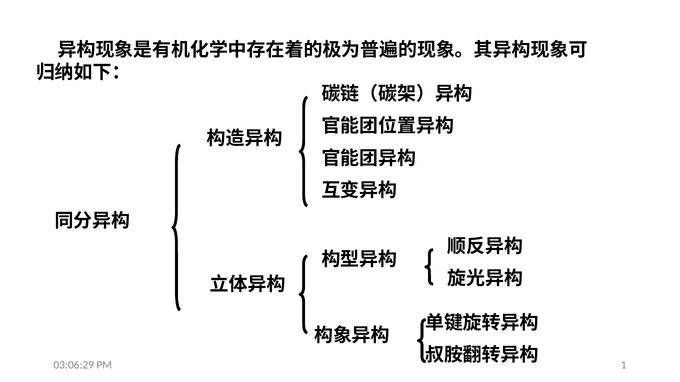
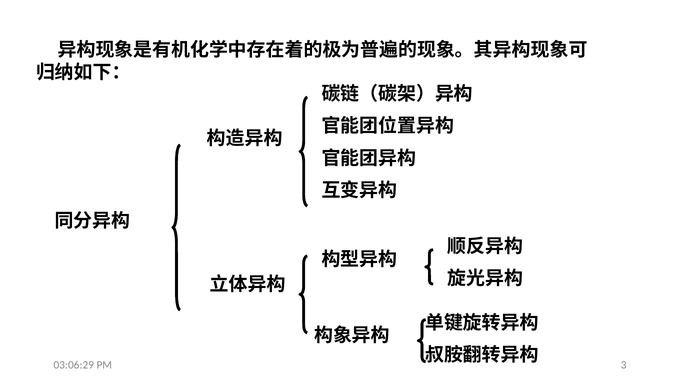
1: 1 -> 3
